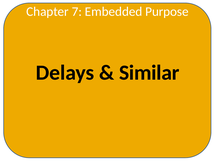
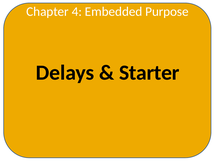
7: 7 -> 4
Similar: Similar -> Starter
